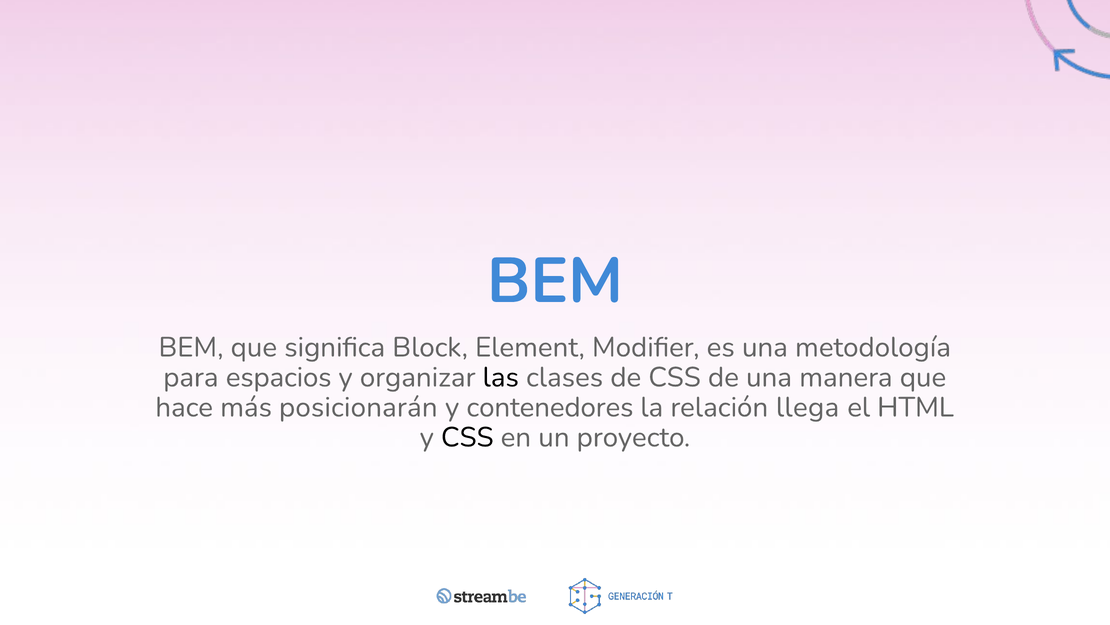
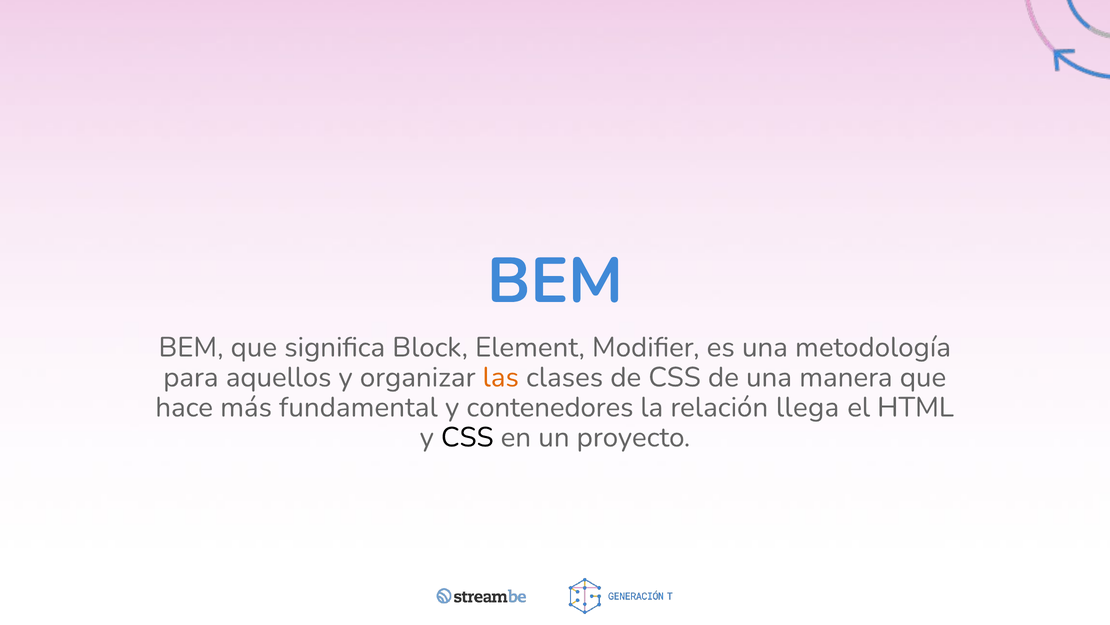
espacios: espacios -> aquellos
las colour: black -> orange
posicionarán: posicionarán -> fundamental
